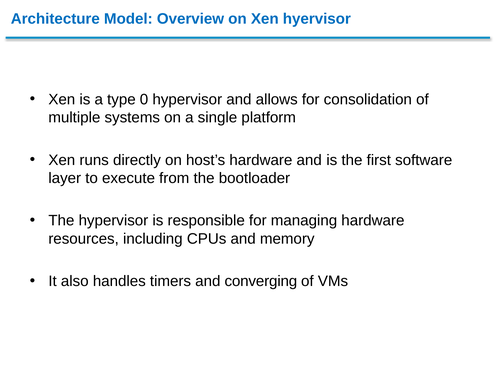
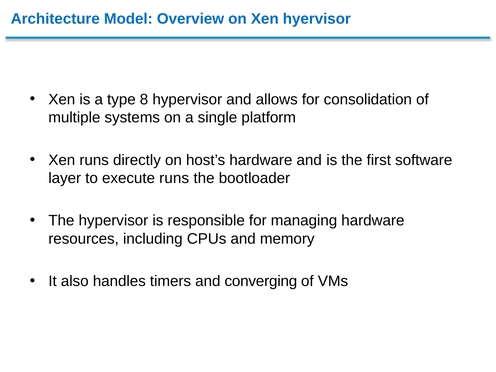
0: 0 -> 8
execute from: from -> runs
